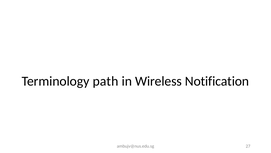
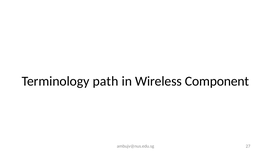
Notification: Notification -> Component
